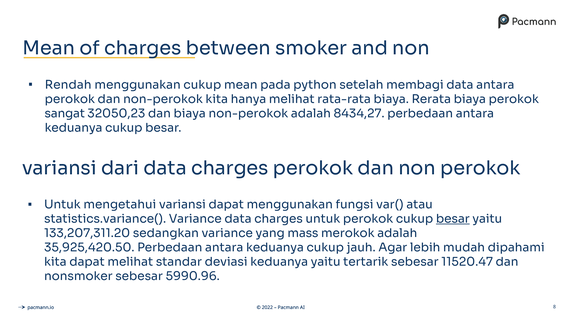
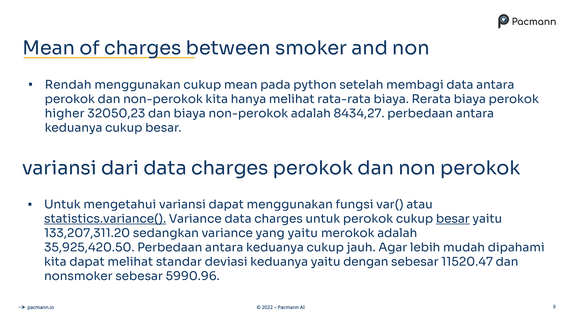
sangat: sangat -> higher
statistics.variance( underline: none -> present
yang mass: mass -> yaitu
tertarik: tertarik -> dengan
